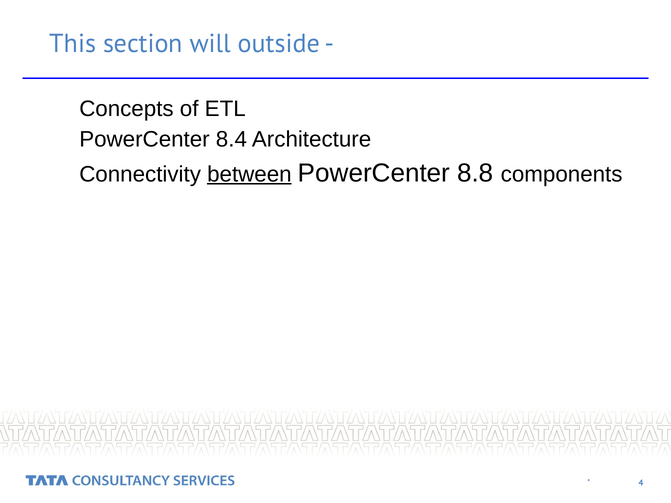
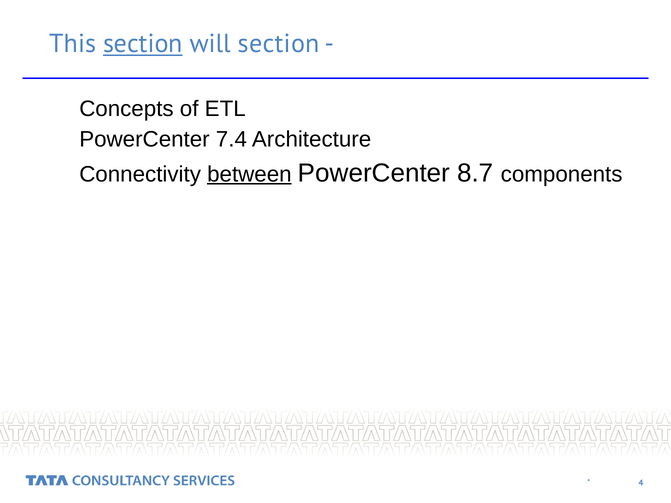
section at (143, 44) underline: none -> present
will outside: outside -> section
8.4: 8.4 -> 7.4
8.8: 8.8 -> 8.7
